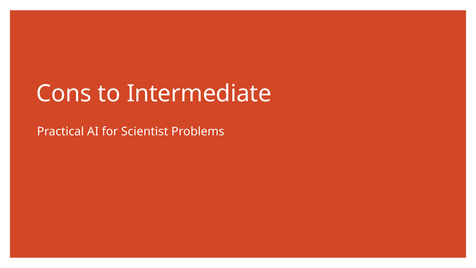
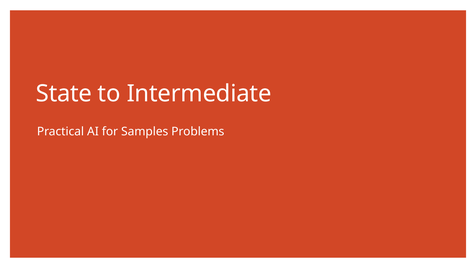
Cons: Cons -> State
Scientist: Scientist -> Samples
